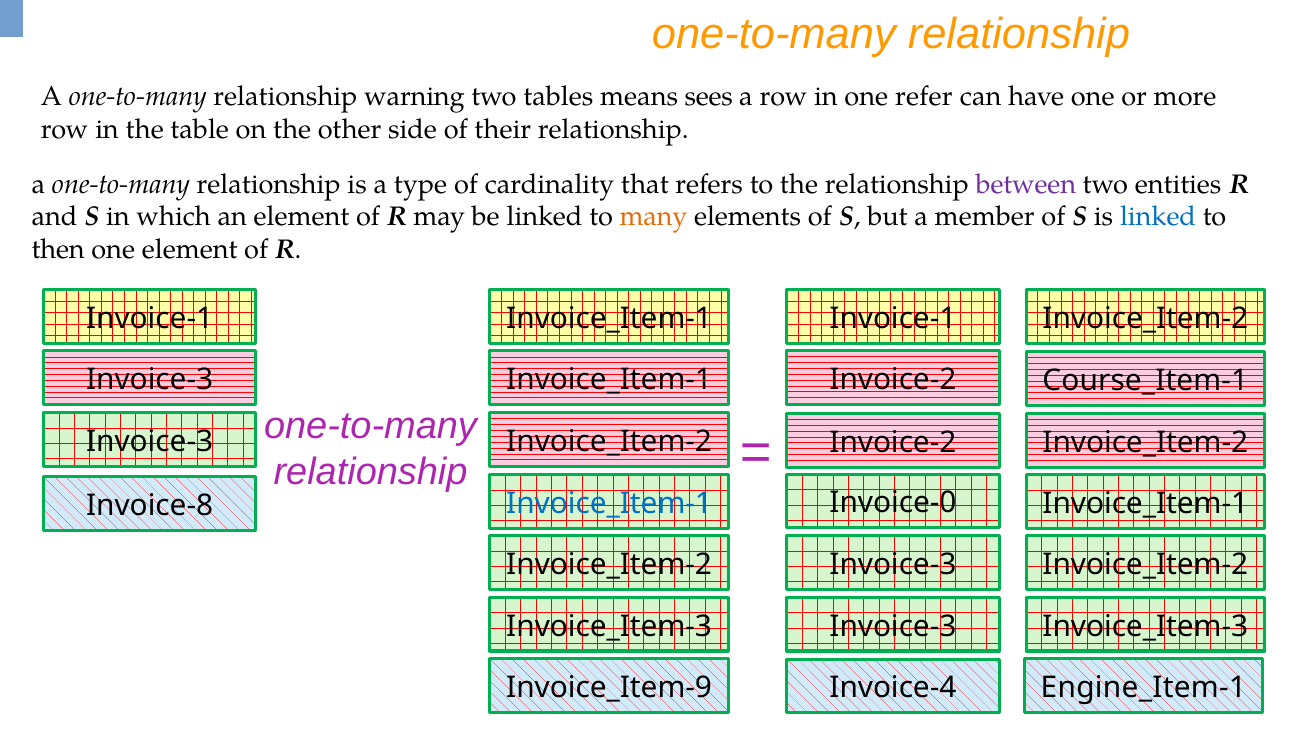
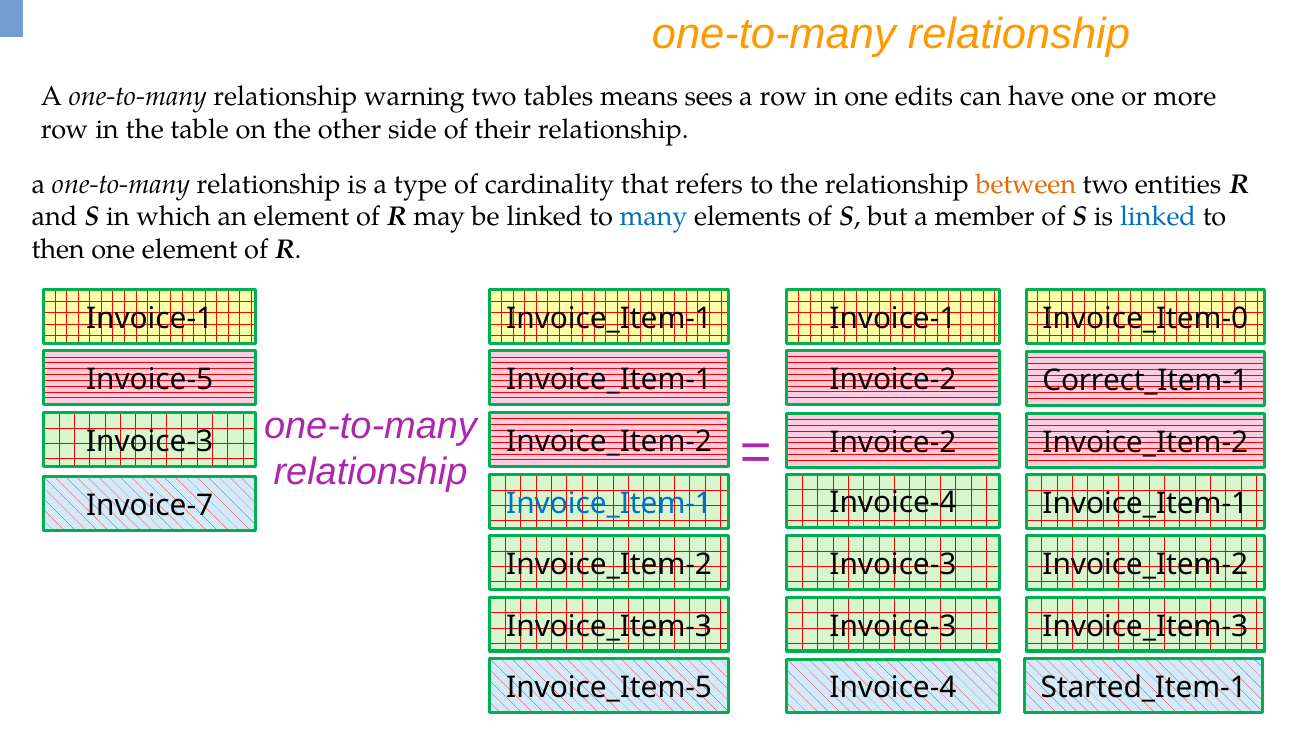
refer: refer -> edits
between colour: purple -> orange
many colour: orange -> blue
Invoice-1 Invoice_Item-2: Invoice_Item-2 -> Invoice_Item-0
Course_Item-1: Course_Item-1 -> Correct_Item-1
Invoice-3 at (150, 380): Invoice-3 -> Invoice-5
Invoice-0 at (893, 503): Invoice-0 -> Invoice-4
Invoice-8: Invoice-8 -> Invoice-7
Invoice_Item-9: Invoice_Item-9 -> Invoice_Item-5
Engine_Item-1: Engine_Item-1 -> Started_Item-1
